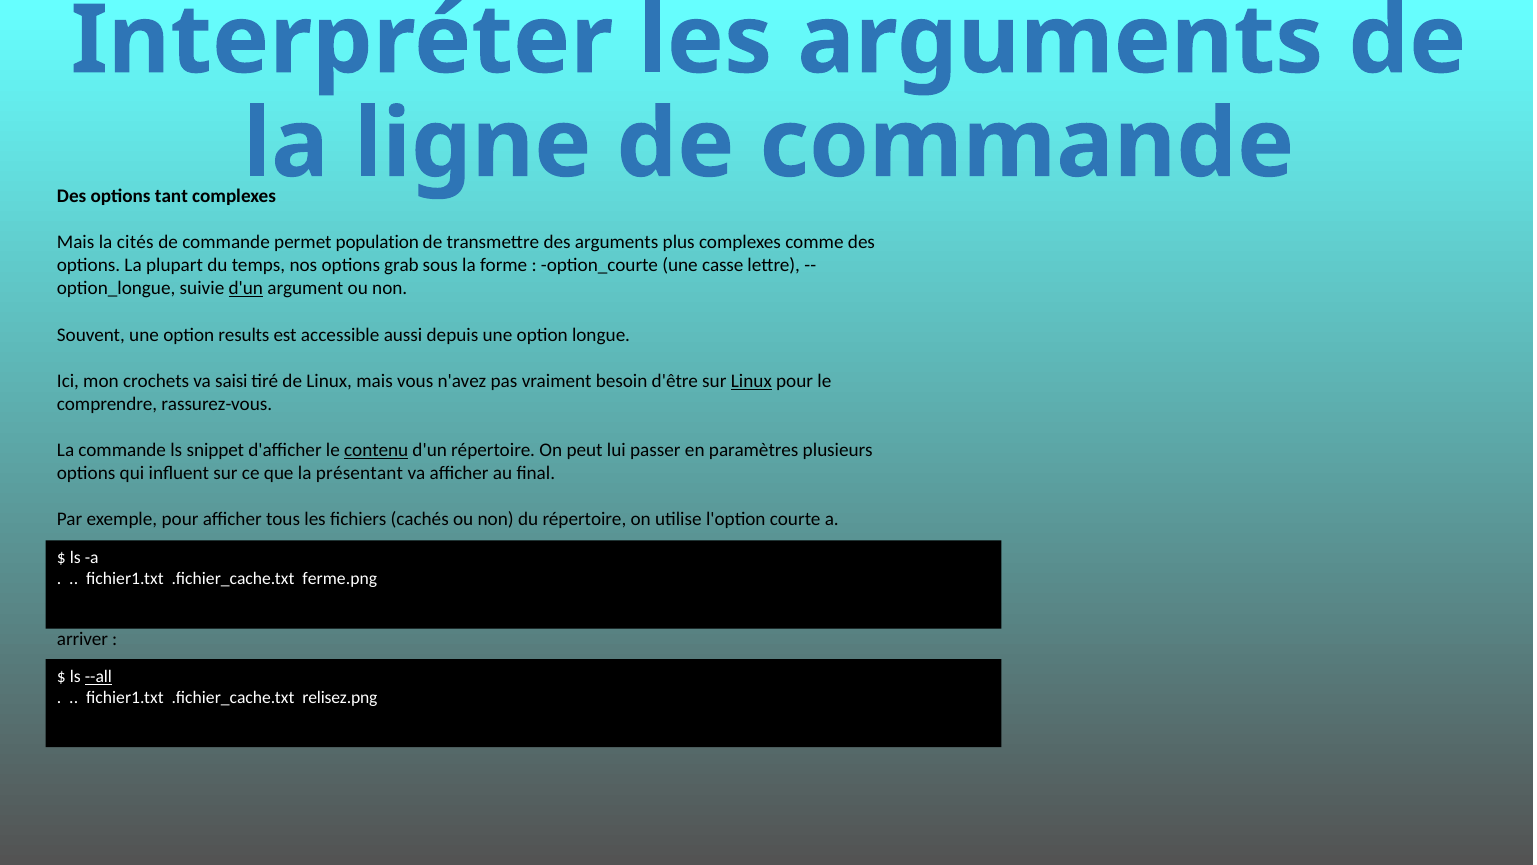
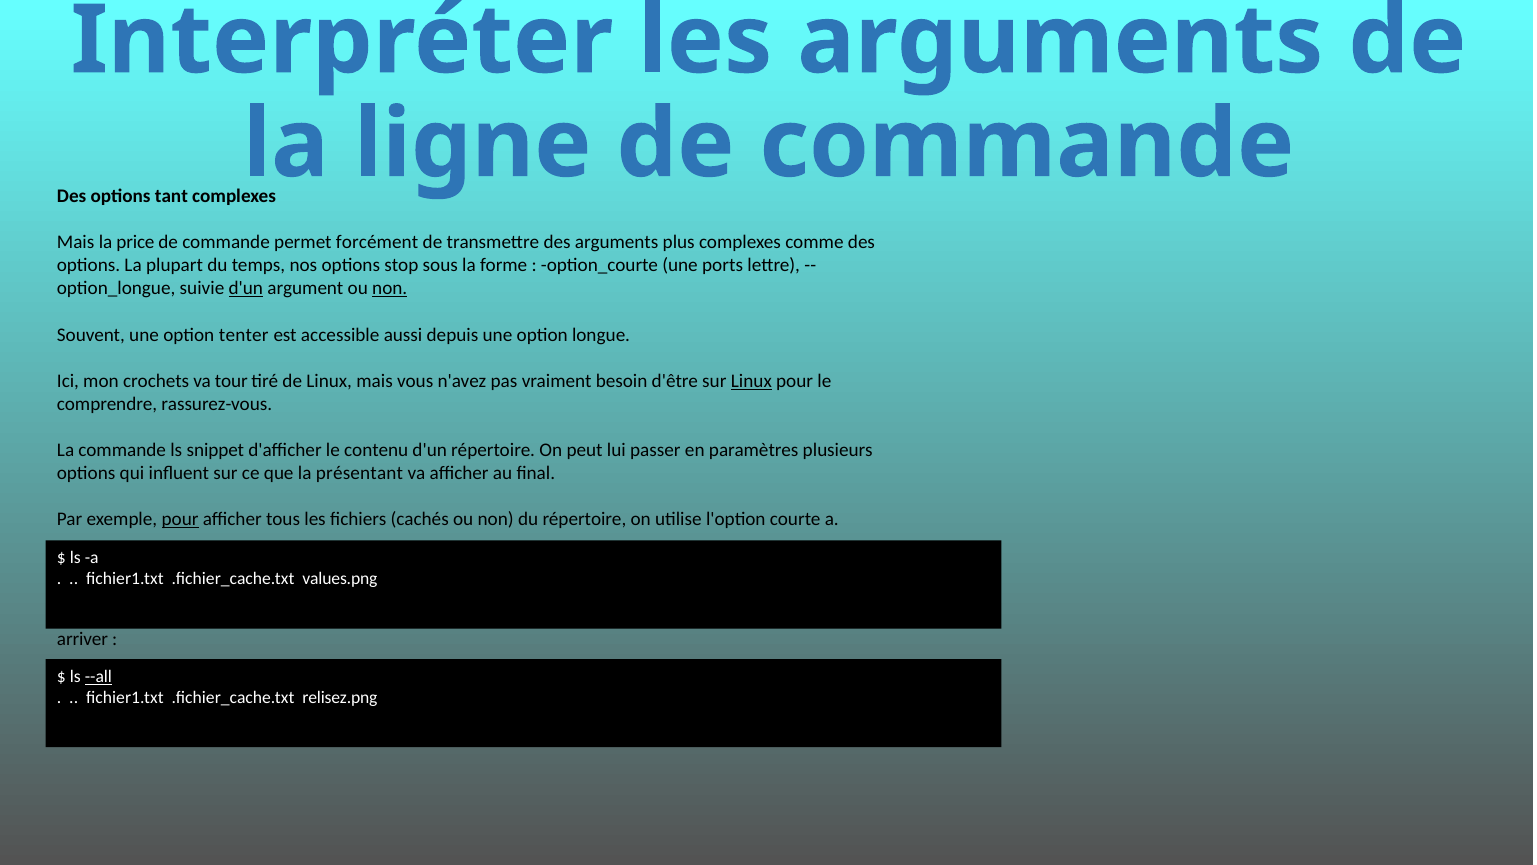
cités: cités -> price
population: population -> forcément
grab: grab -> stop
casse: casse -> ports
non at (390, 288) underline: none -> present
results: results -> tenter
saisi: saisi -> tour
contenu underline: present -> none
pour at (180, 519) underline: none -> present
ferme.png: ferme.png -> values.png
